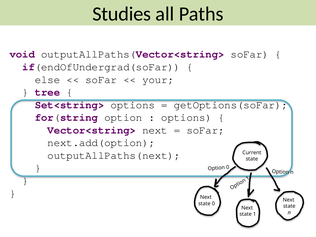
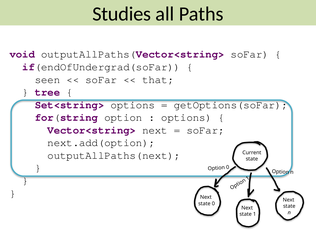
else: else -> seen
your: your -> that
